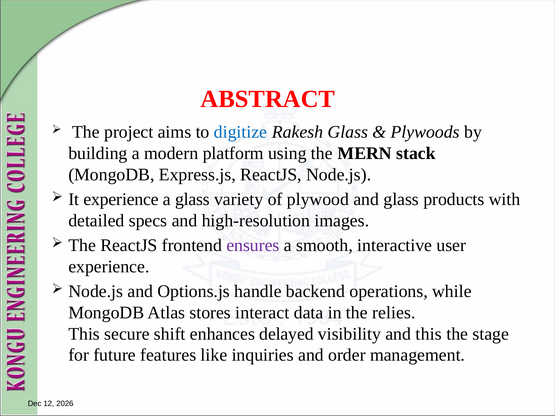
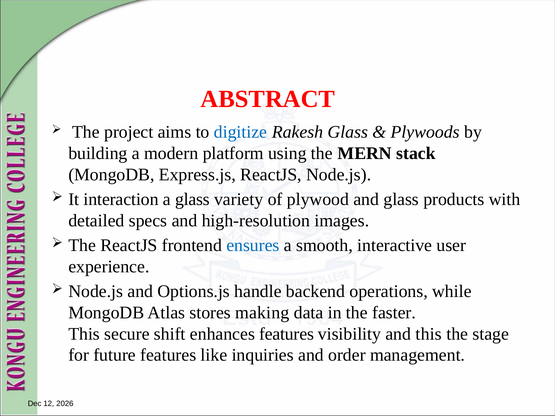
It experience: experience -> interaction
ensures colour: purple -> blue
interact: interact -> making
relies: relies -> faster
enhances delayed: delayed -> features
